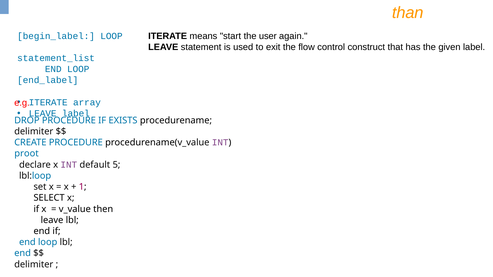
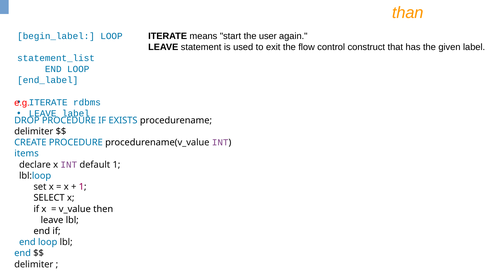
array: array -> rdbms
proot: proot -> items
default 5: 5 -> 1
